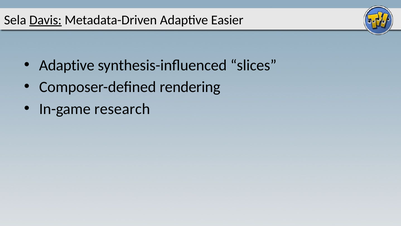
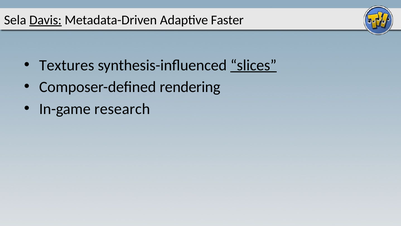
Easier: Easier -> Faster
Adaptive at (67, 65): Adaptive -> Textures
slices underline: none -> present
